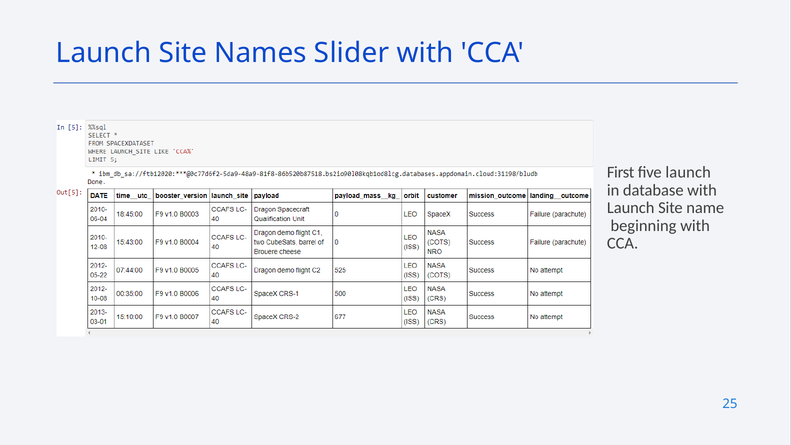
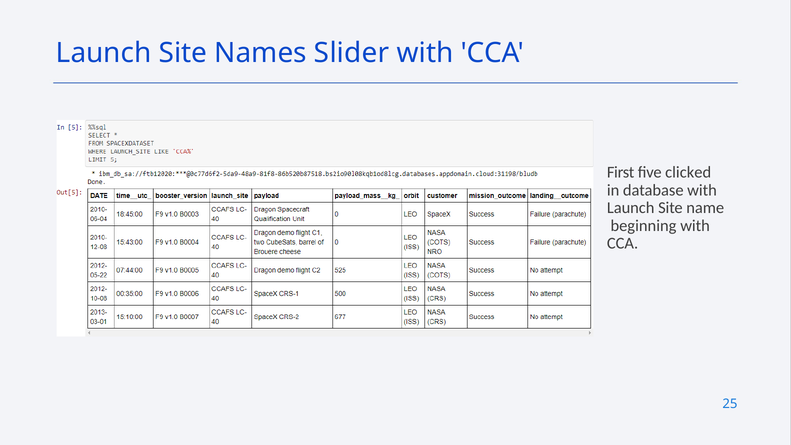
five launch: launch -> clicked
